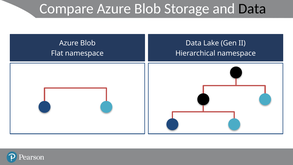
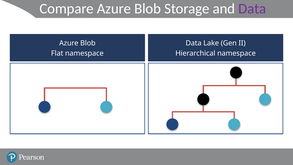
Data at (252, 9) colour: black -> purple
